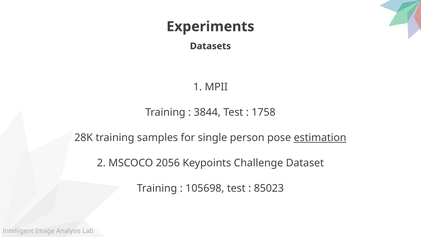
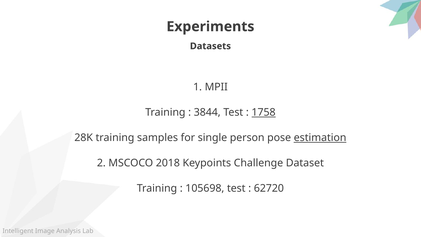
1758 underline: none -> present
2056: 2056 -> 2018
85023: 85023 -> 62720
